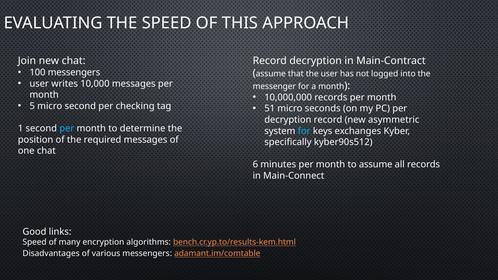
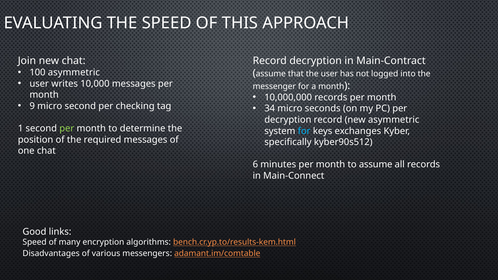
100 messengers: messengers -> asymmetric
5: 5 -> 9
51: 51 -> 34
per at (67, 129) colour: light blue -> light green
